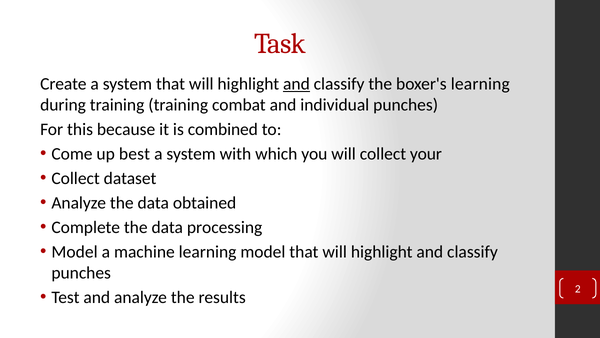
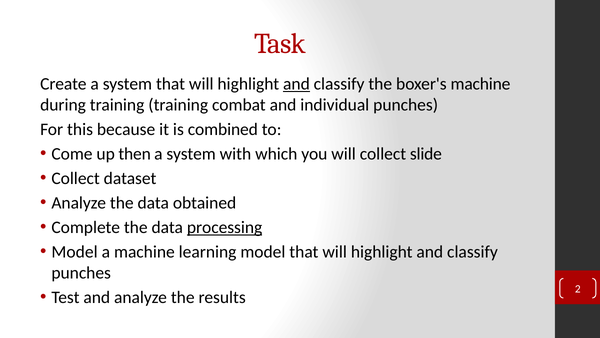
boxer's learning: learning -> machine
best: best -> then
your: your -> slide
processing underline: none -> present
